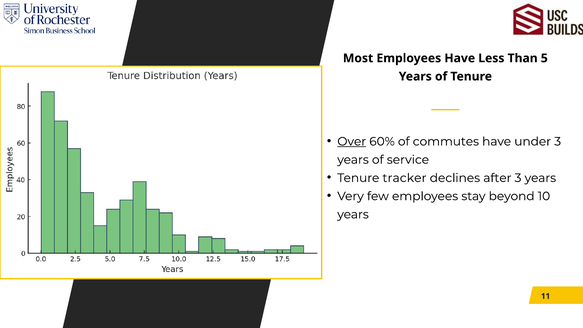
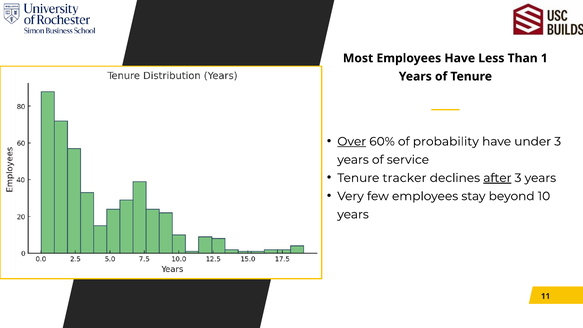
5: 5 -> 1
commutes: commutes -> probability
after underline: none -> present
